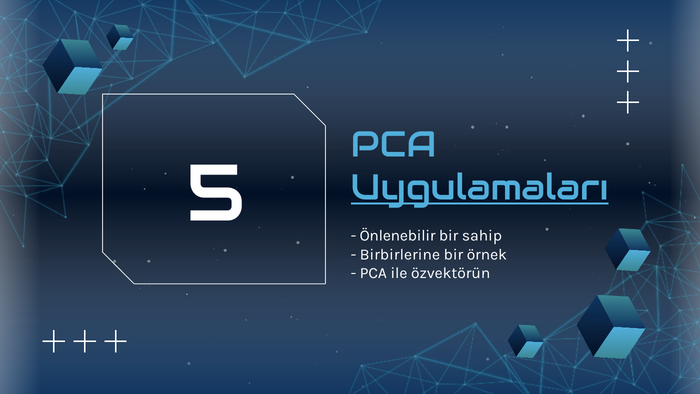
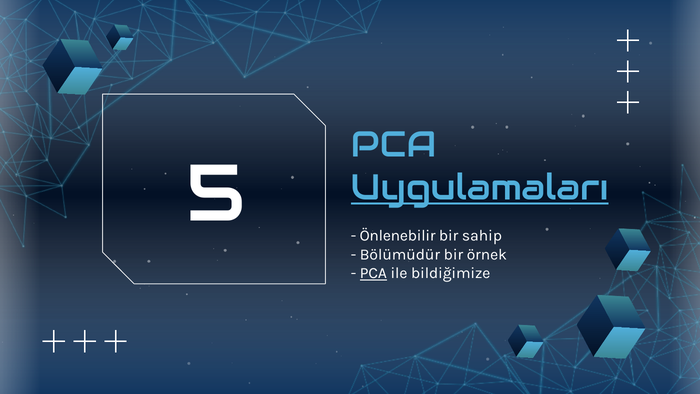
Birbirlerine: Birbirlerine -> Bölümüdür
PCA at (373, 273) underline: none -> present
özvektörün: özvektörün -> bildiğimize
